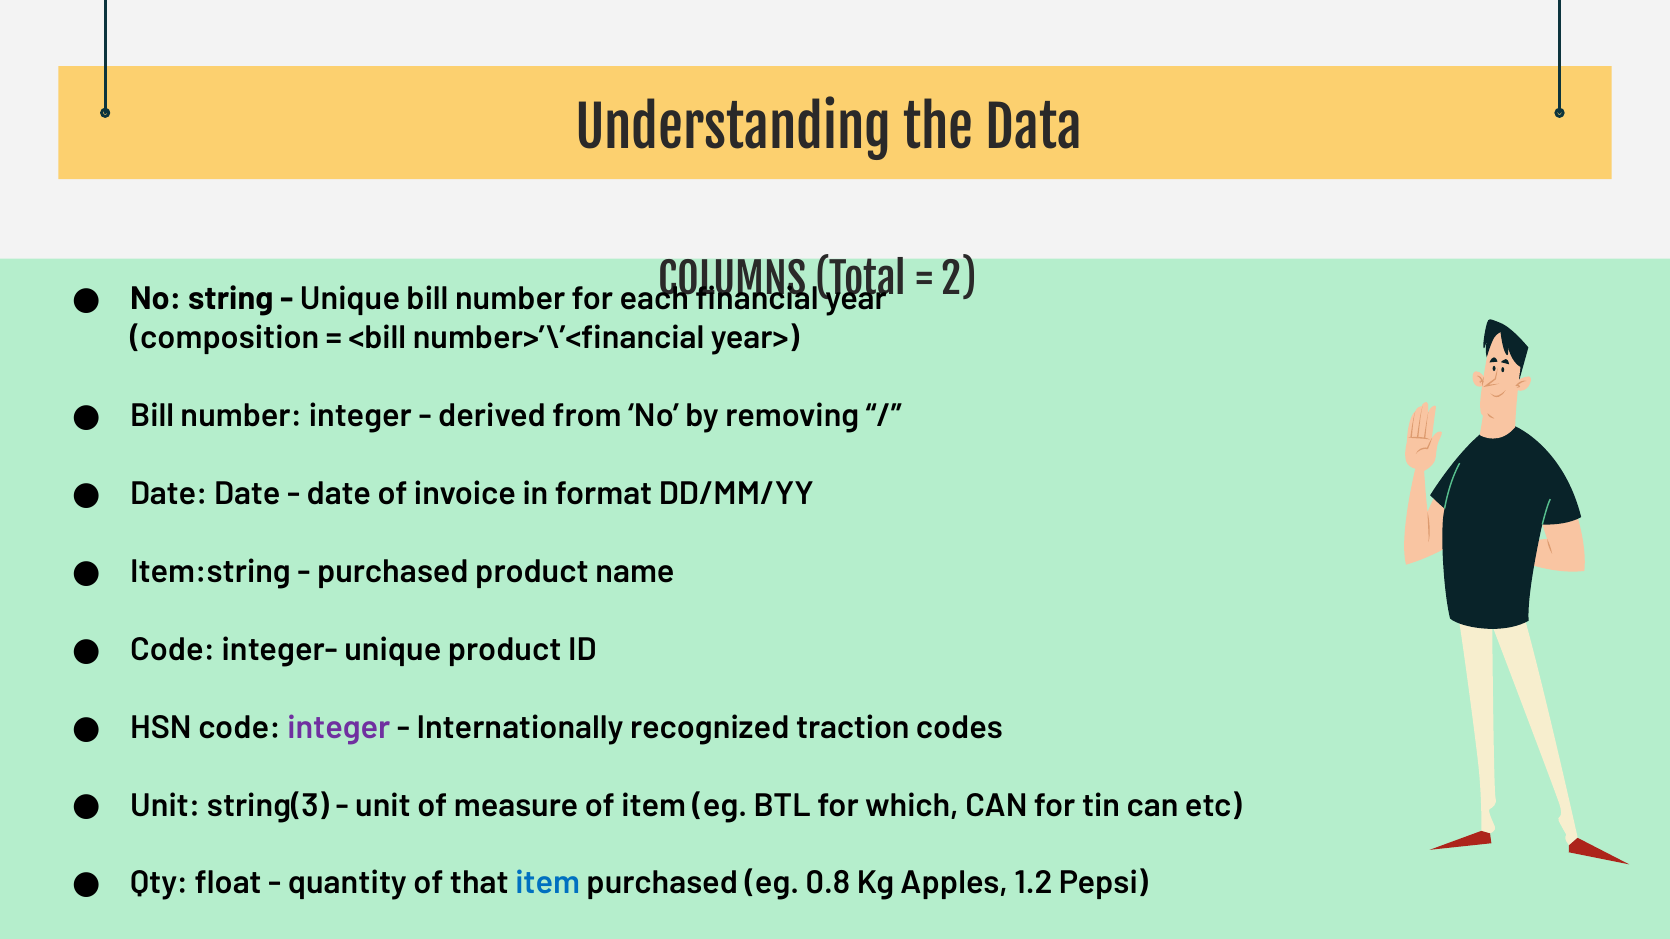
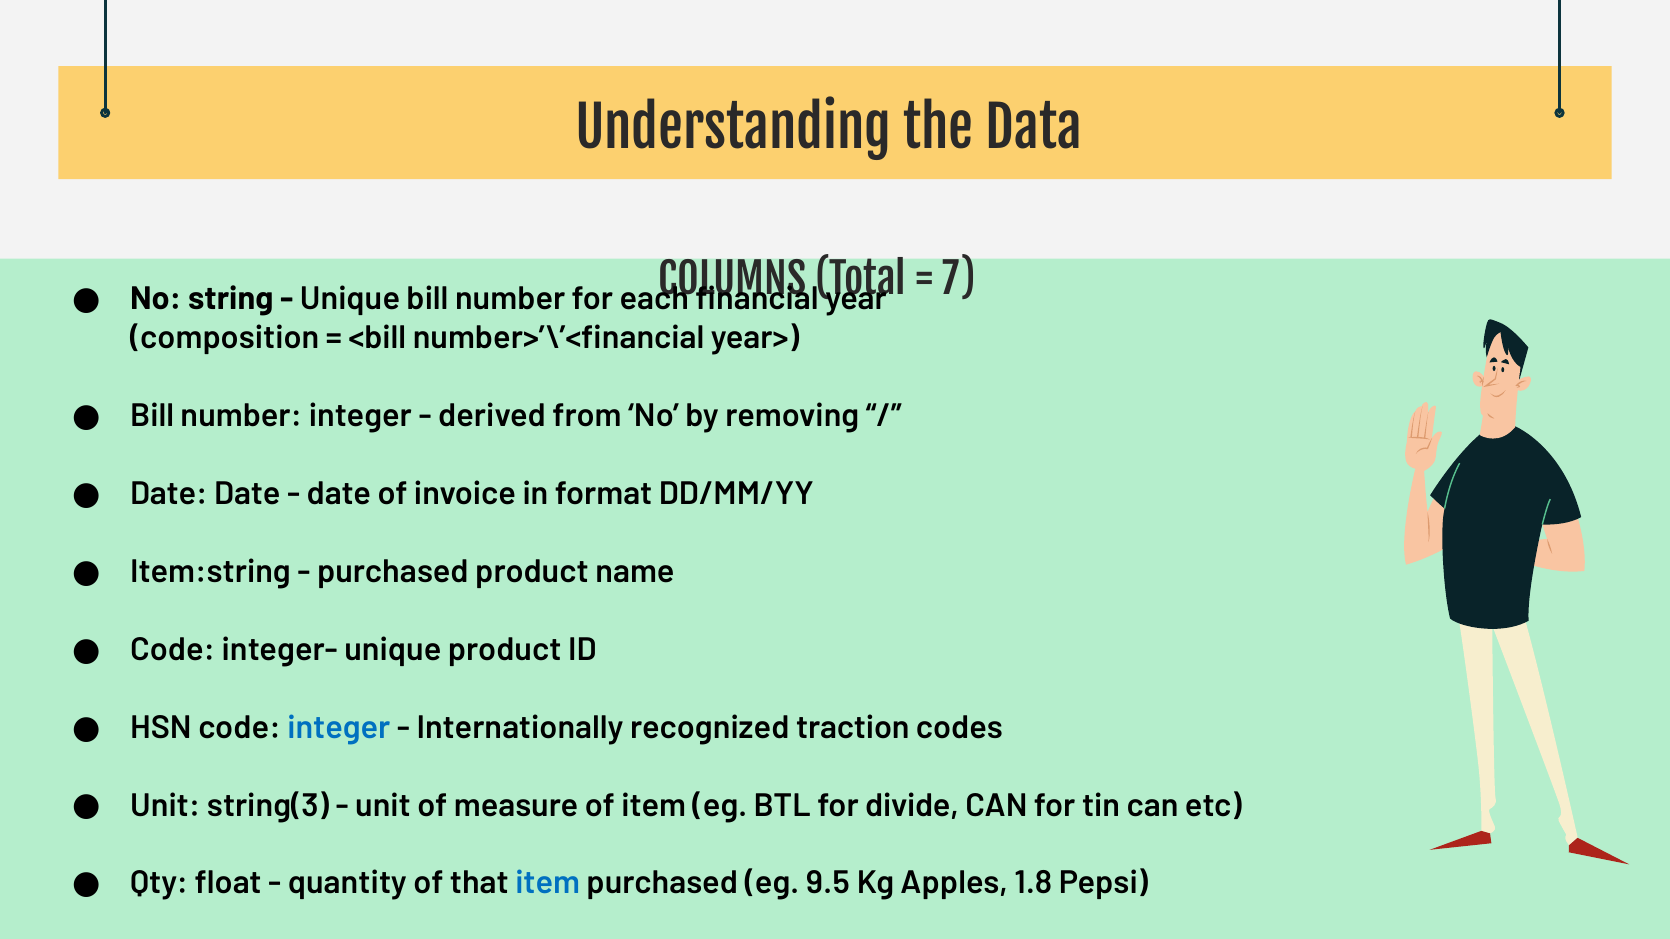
2: 2 -> 7
integer at (339, 728) colour: purple -> blue
which: which -> divide
0.8: 0.8 -> 9.5
1.2: 1.2 -> 1.8
